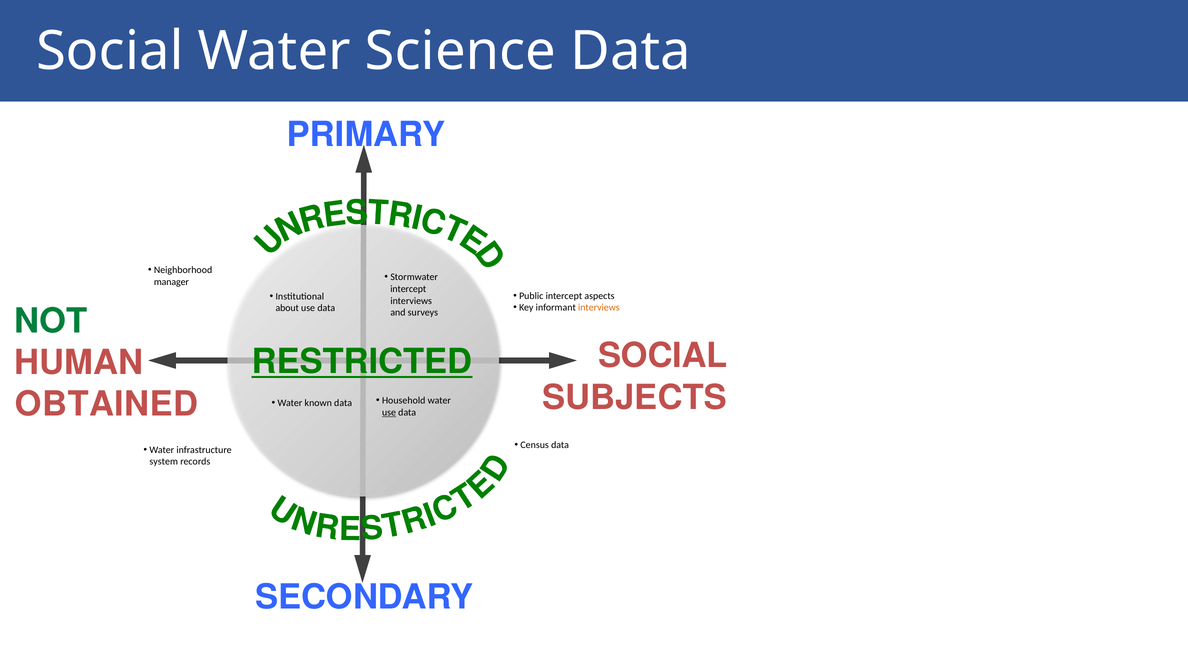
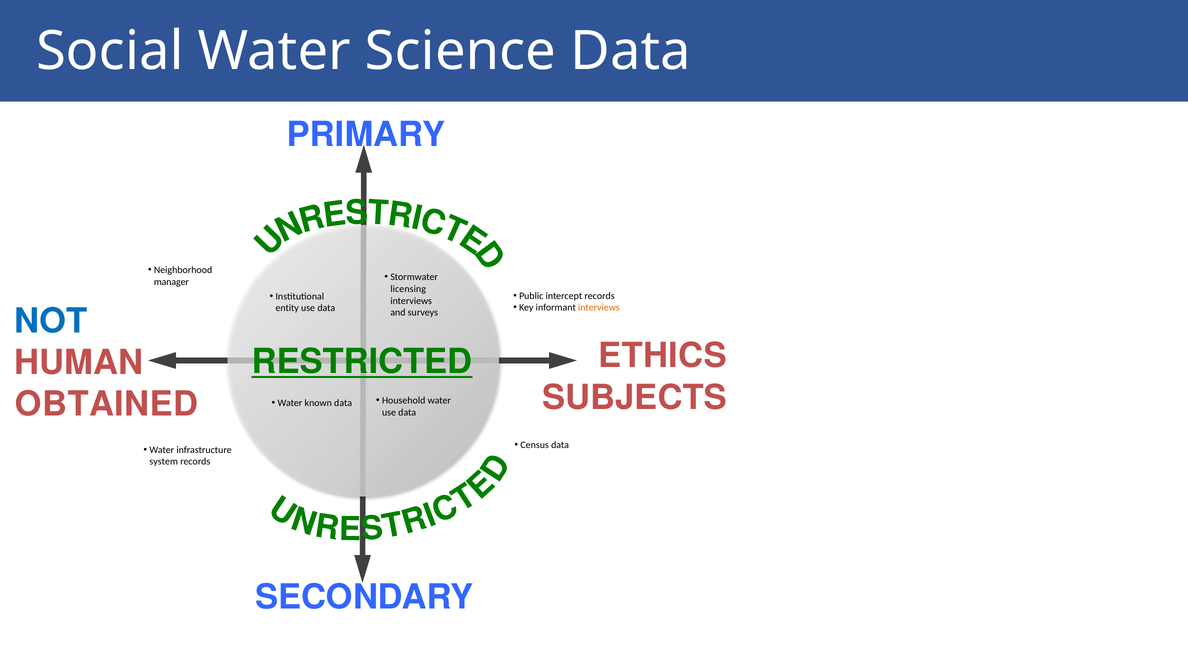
intercept at (408, 289): intercept -> licensing
intercept aspects: aspects -> records
about: about -> entity
NOT colour: green -> blue
SOCIAL at (663, 356): SOCIAL -> ETHICS
use at (389, 413) underline: present -> none
